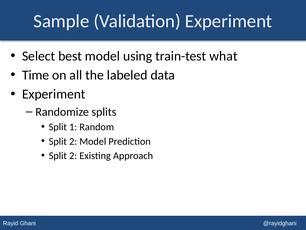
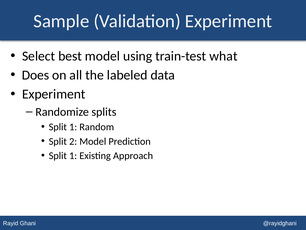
Time: Time -> Does
2 at (73, 155): 2 -> 1
